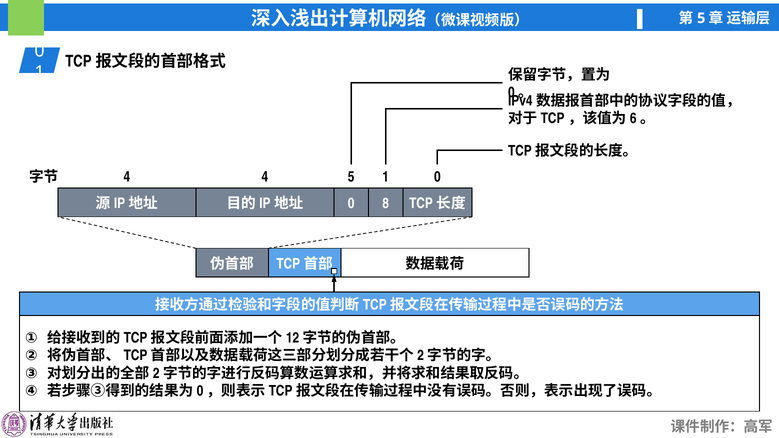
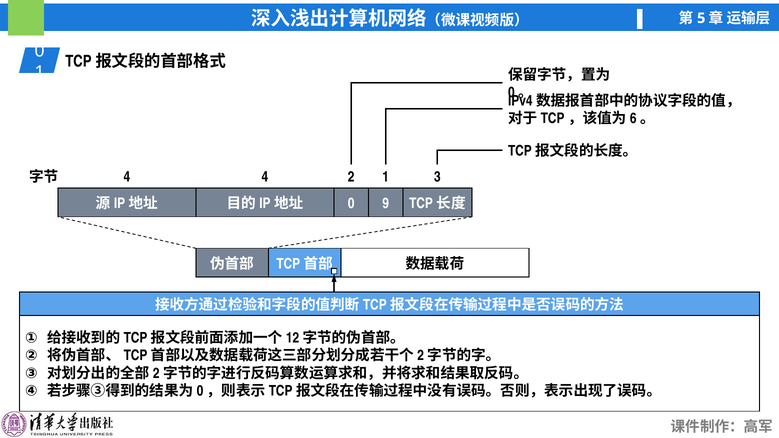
4 5: 5 -> 2
1 0: 0 -> 3
8: 8 -> 9
